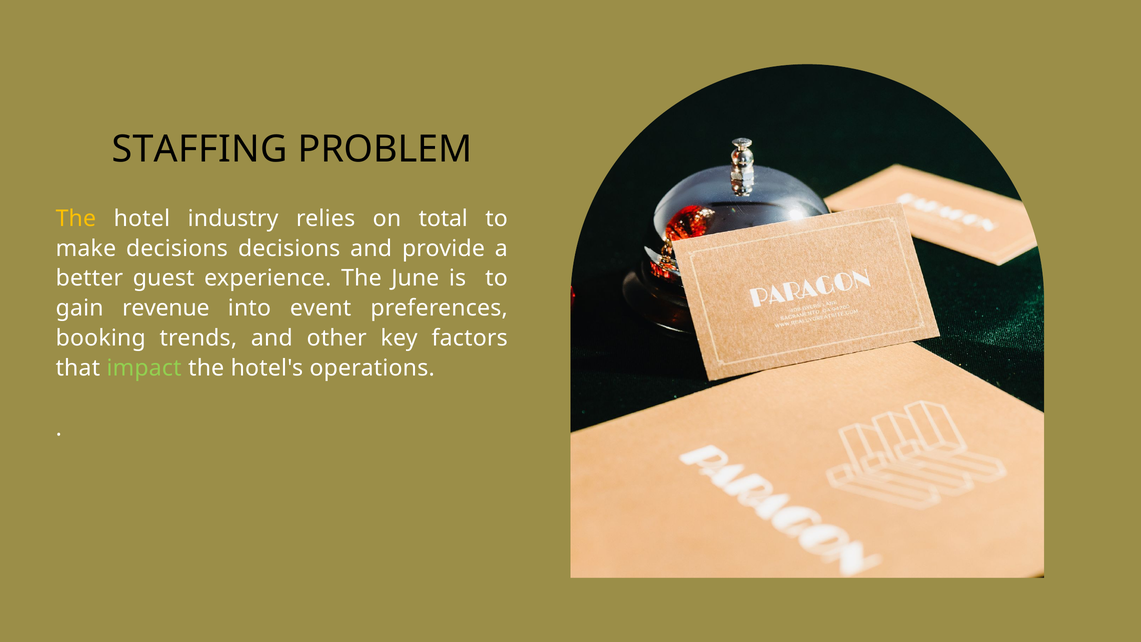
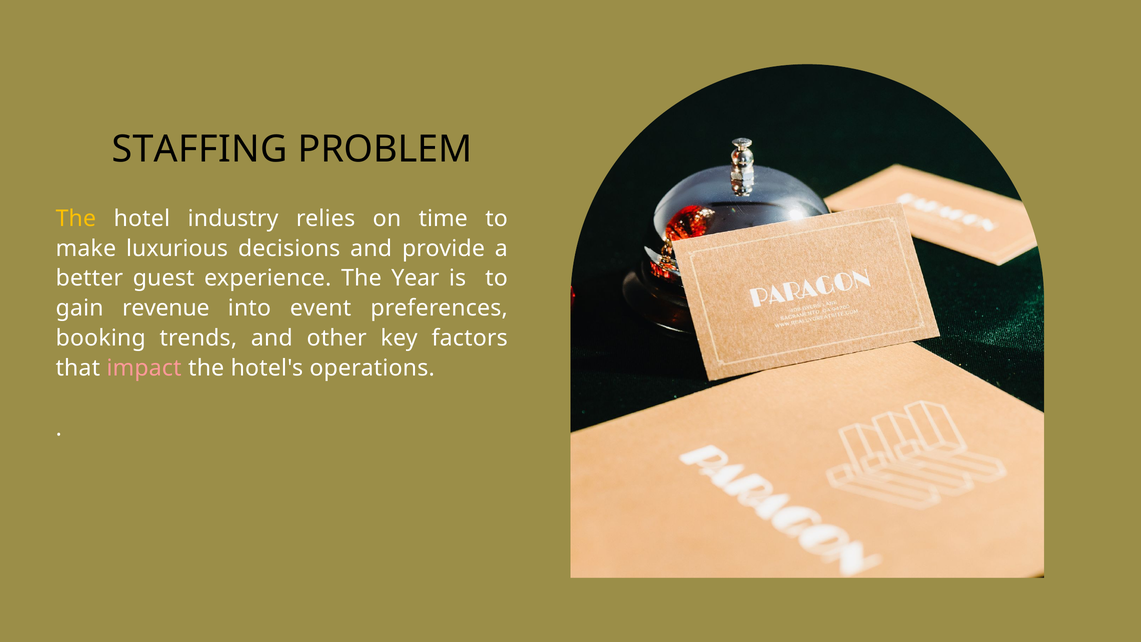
total: total -> time
make decisions: decisions -> luxurious
June: June -> Year
impact colour: light green -> pink
